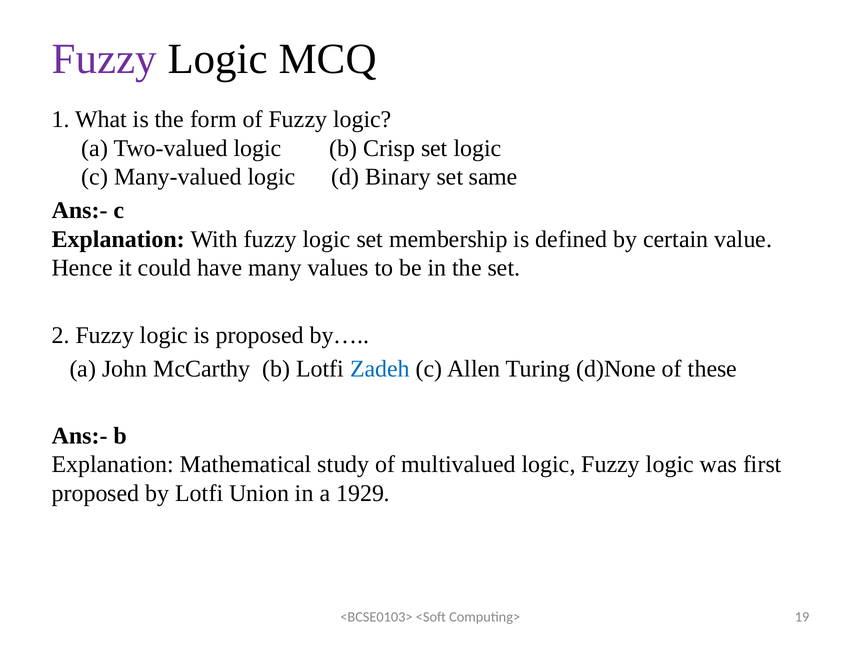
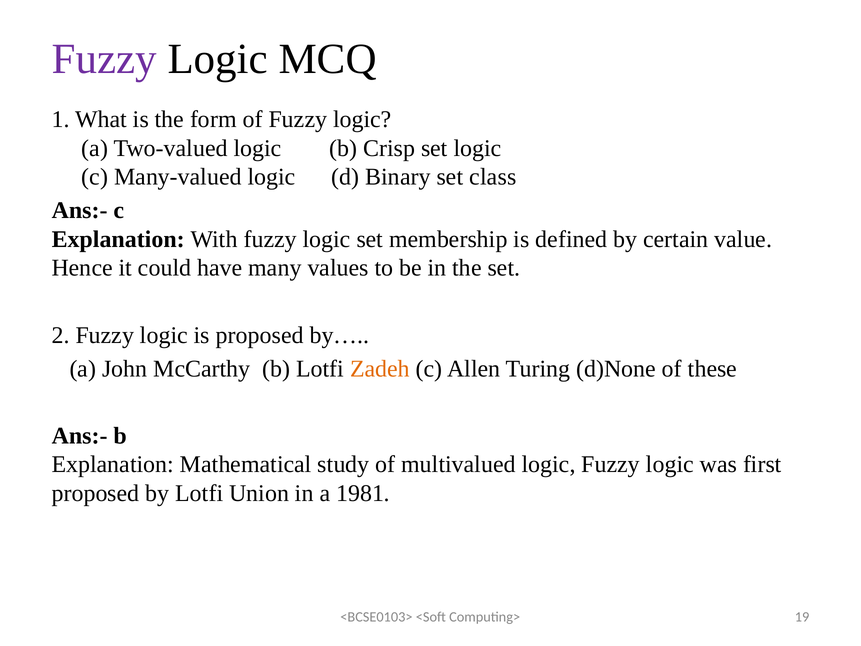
same: same -> class
Zadeh colour: blue -> orange
1929: 1929 -> 1981
